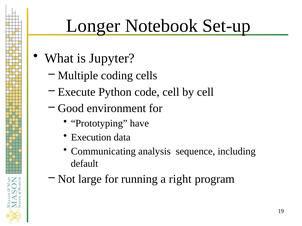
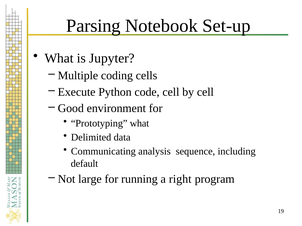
Longer: Longer -> Parsing
Prototyping have: have -> what
Execution: Execution -> Delimited
